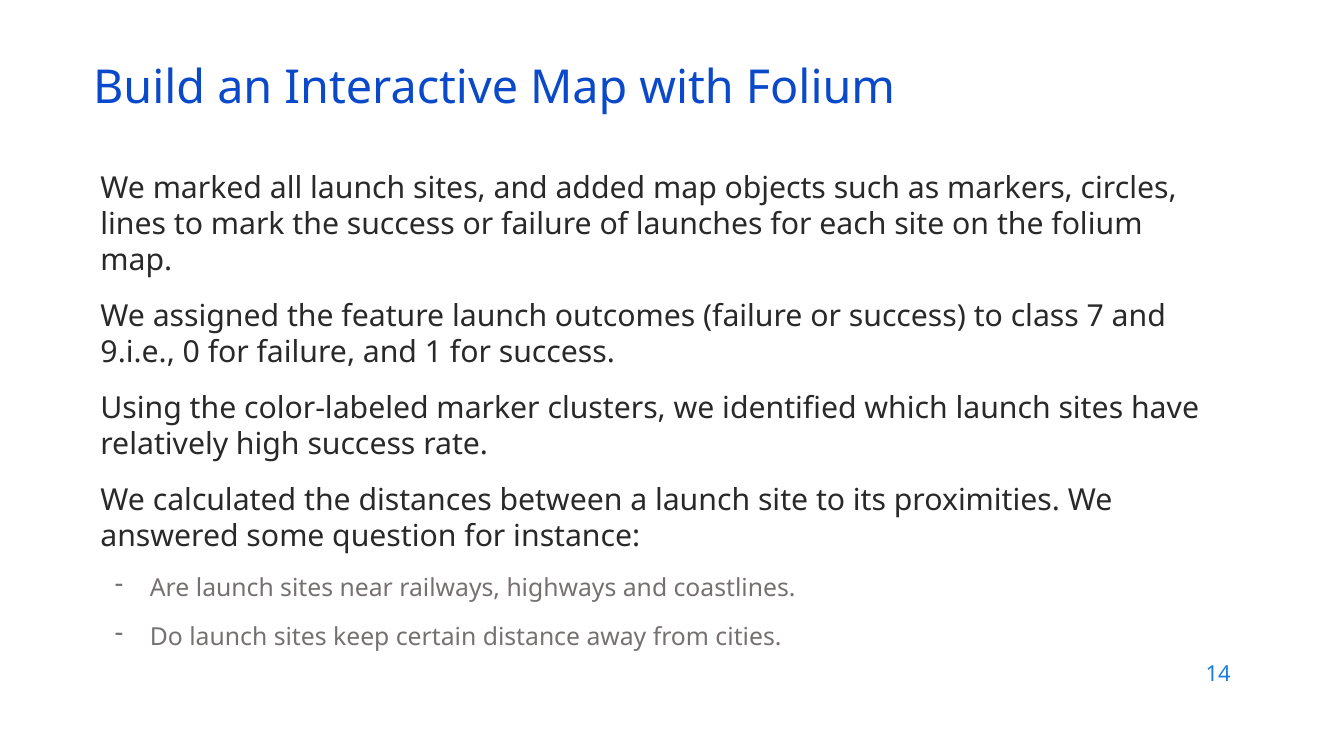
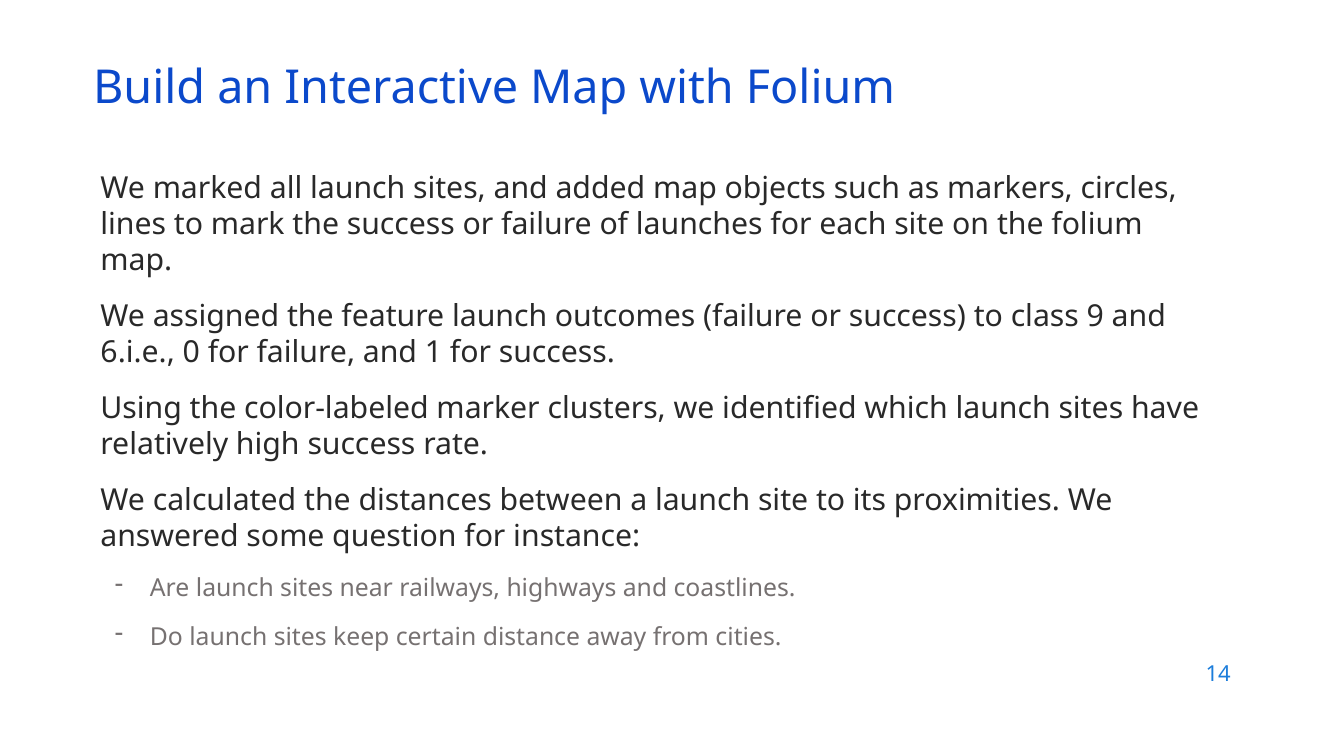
7: 7 -> 9
9.i.e: 9.i.e -> 6.i.e
